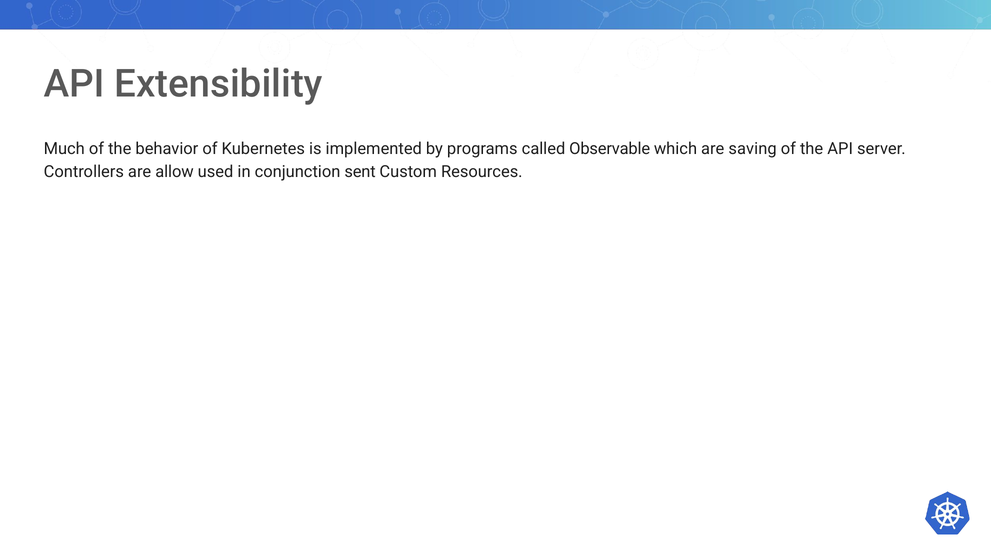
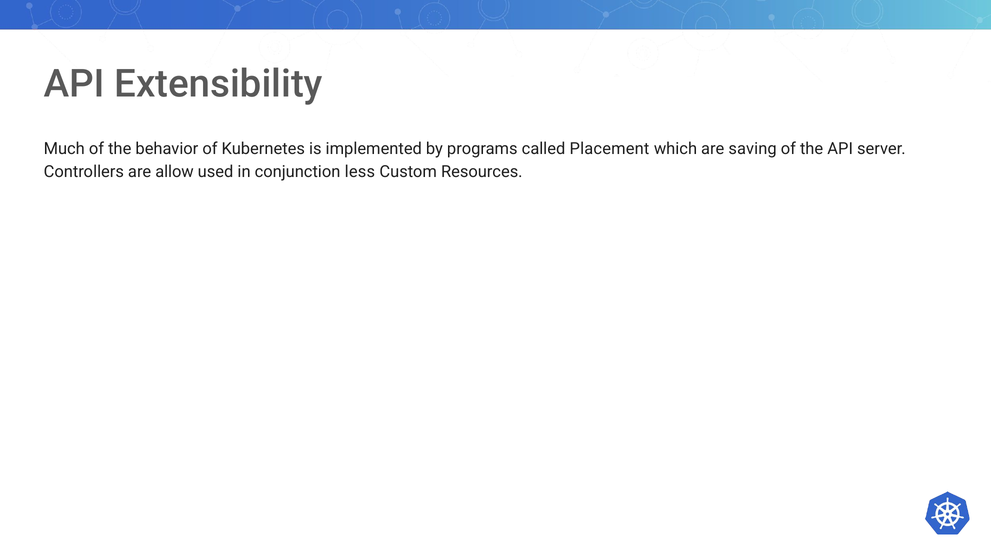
Observable: Observable -> Placement
sent: sent -> less
